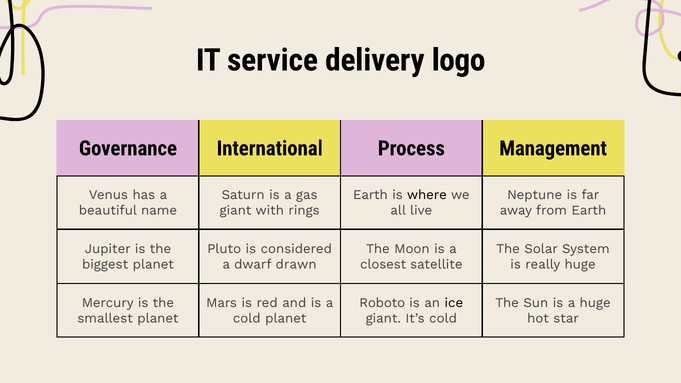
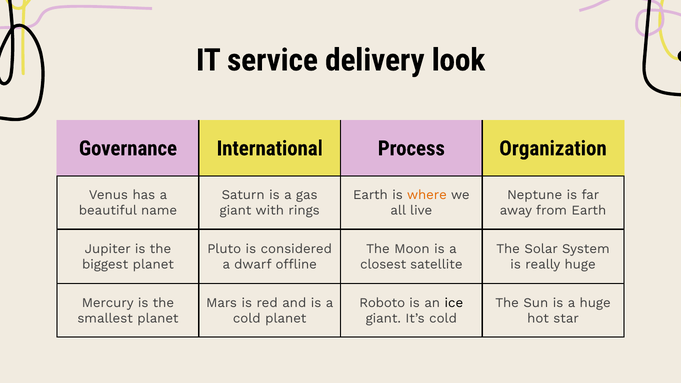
logo: logo -> look
Management: Management -> Organization
where colour: black -> orange
drawn: drawn -> offline
